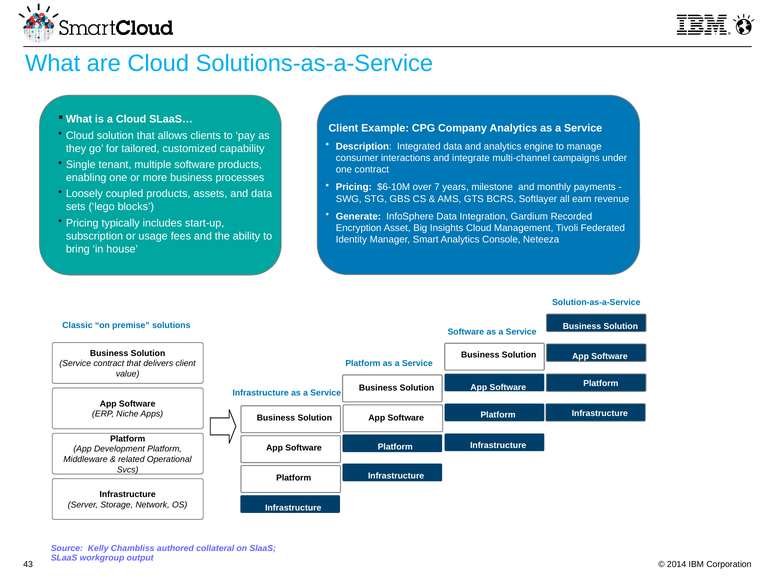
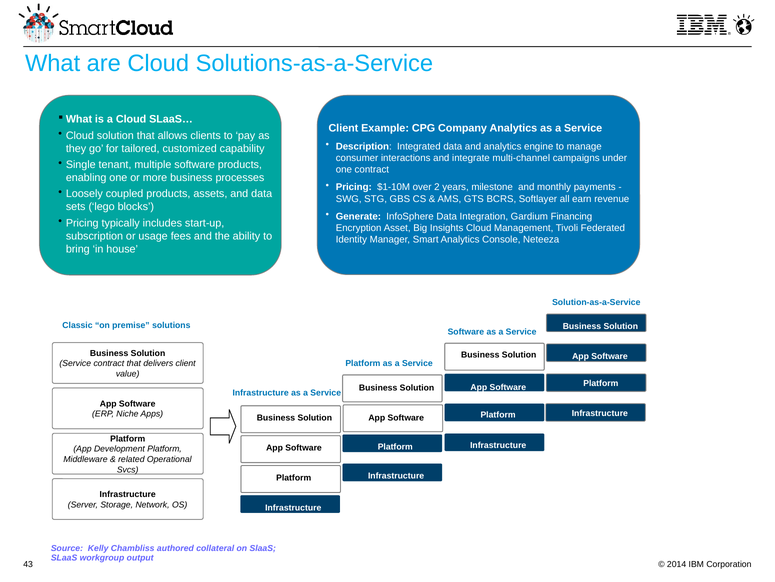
$6-10M: $6-10M -> $1-10M
7: 7 -> 2
Recorded: Recorded -> Financing
